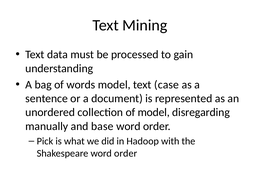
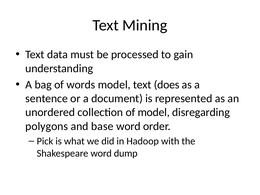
case: case -> does
manually: manually -> polygons
Shakespeare word order: order -> dump
